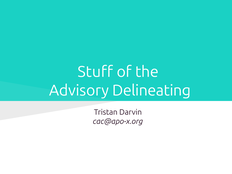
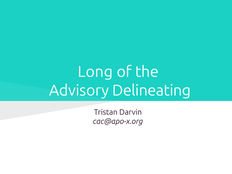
Stuff: Stuff -> Long
